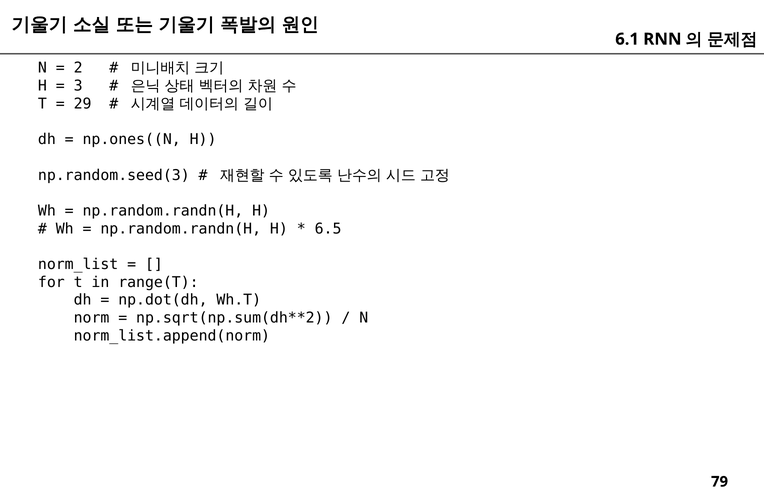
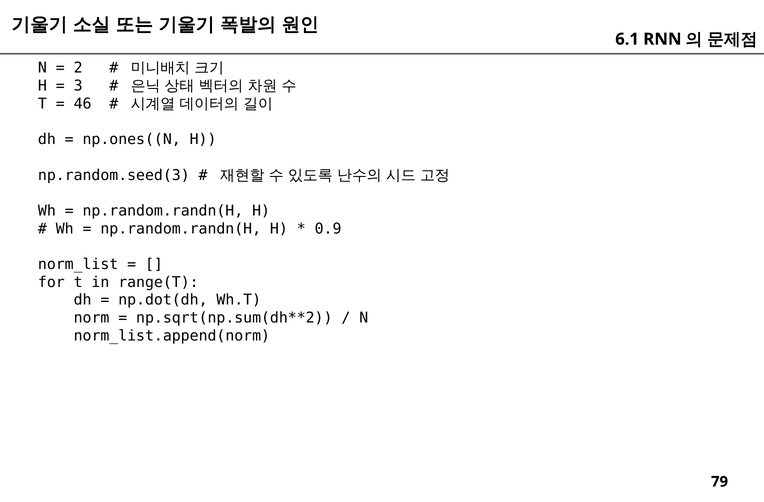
29: 29 -> 46
6.5: 6.5 -> 0.9
